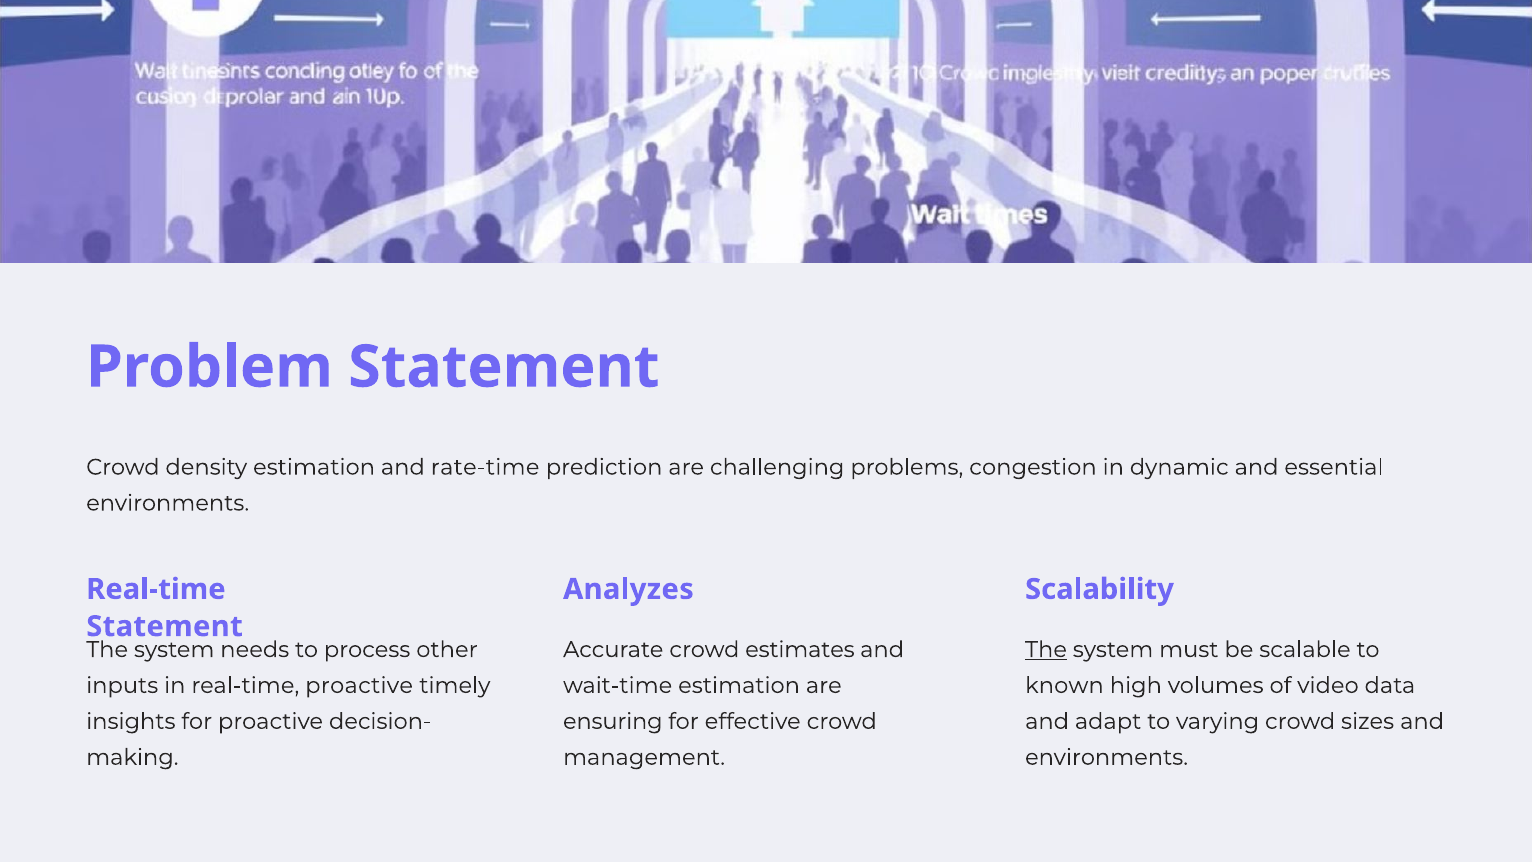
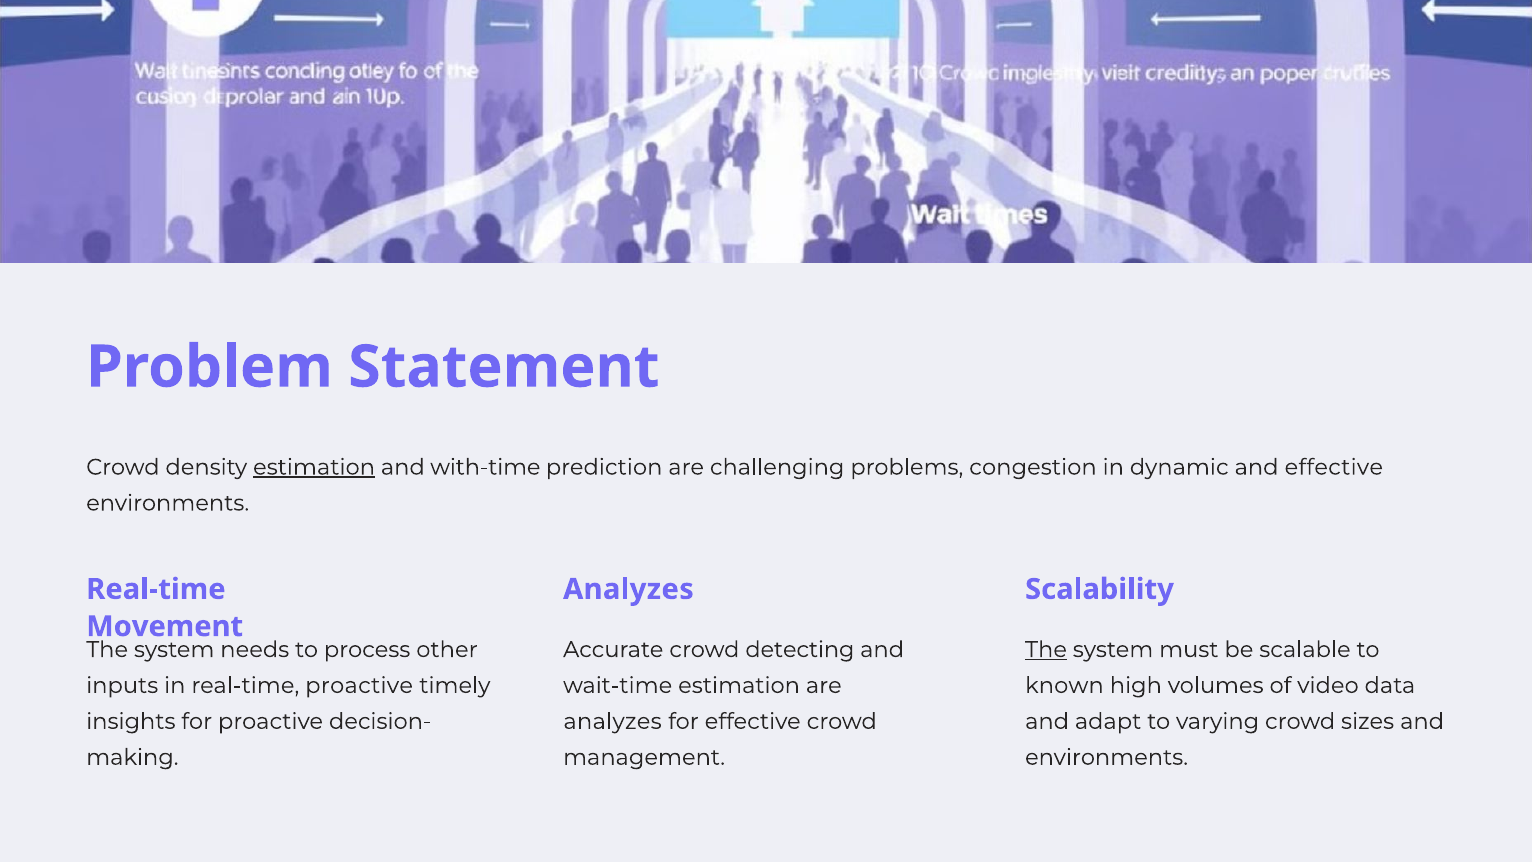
estimation at (314, 467) underline: none -> present
rate-time: rate-time -> with-time
and essential: essential -> effective
Statement at (164, 626): Statement -> Movement
estimates: estimates -> detecting
ensuring at (613, 721): ensuring -> analyzes
